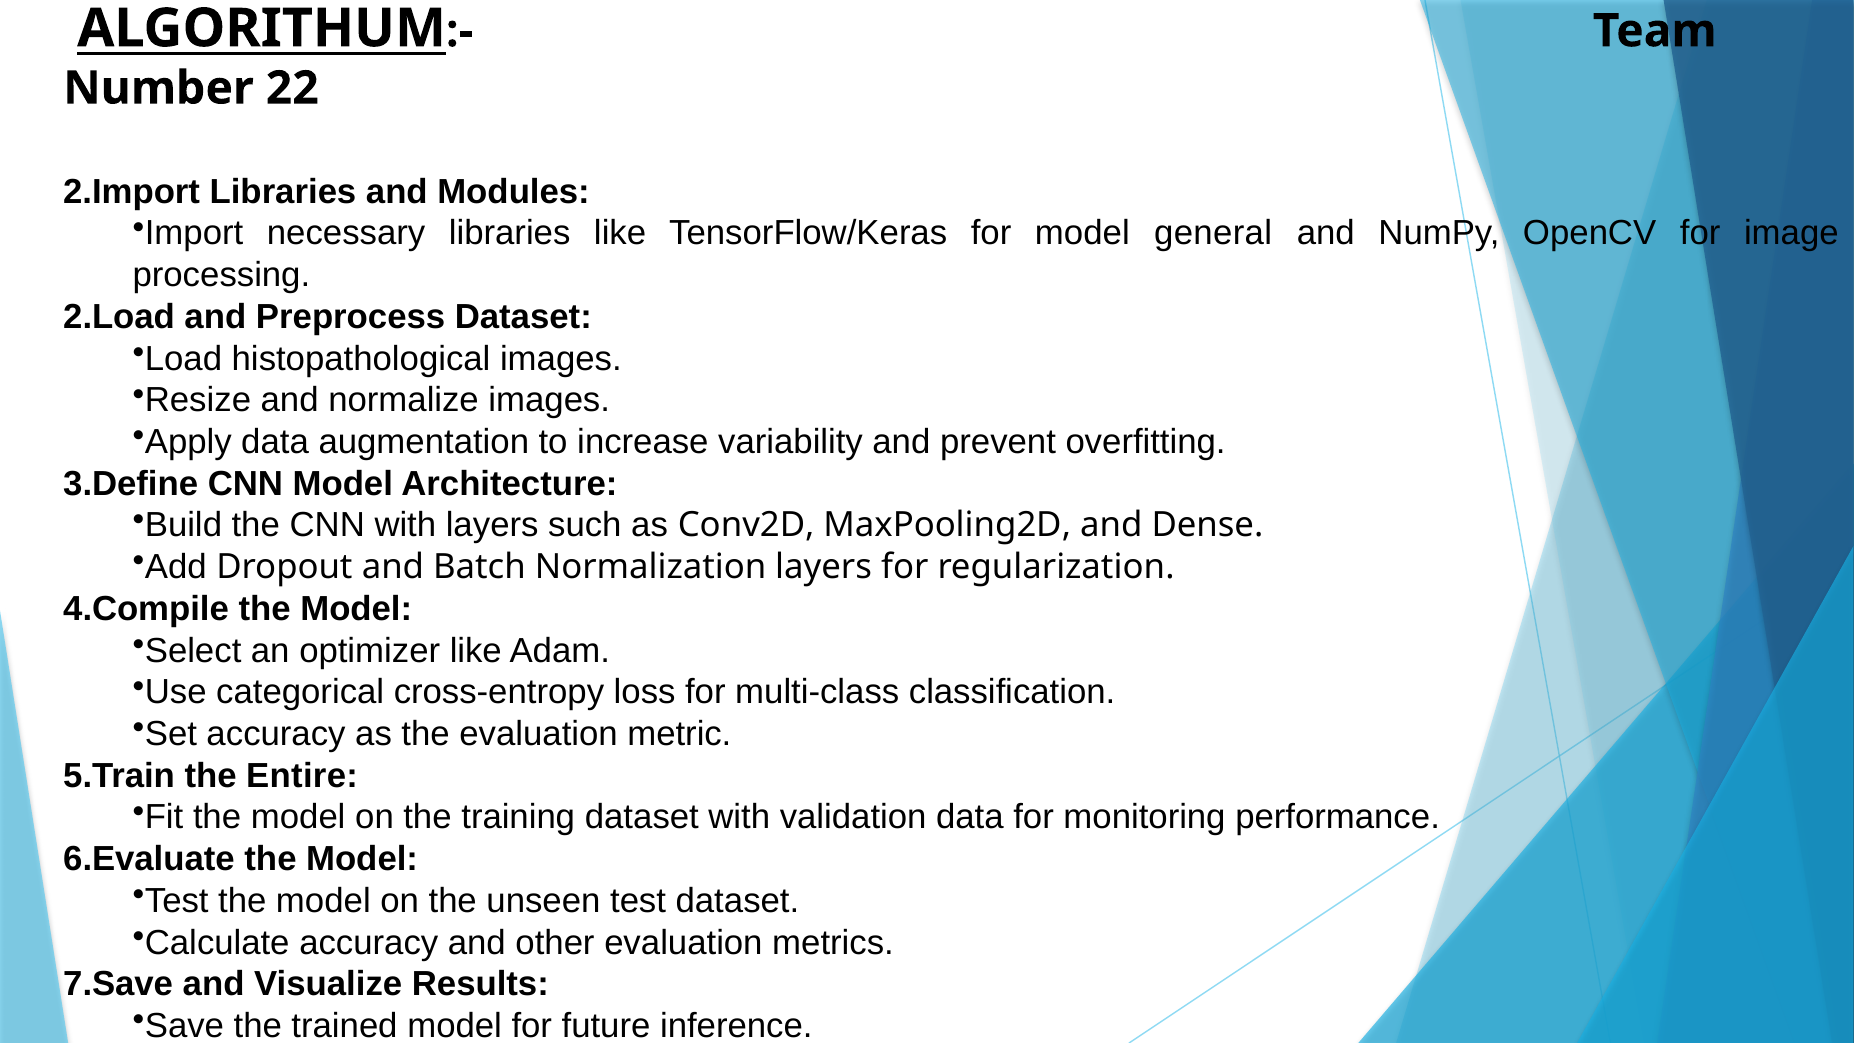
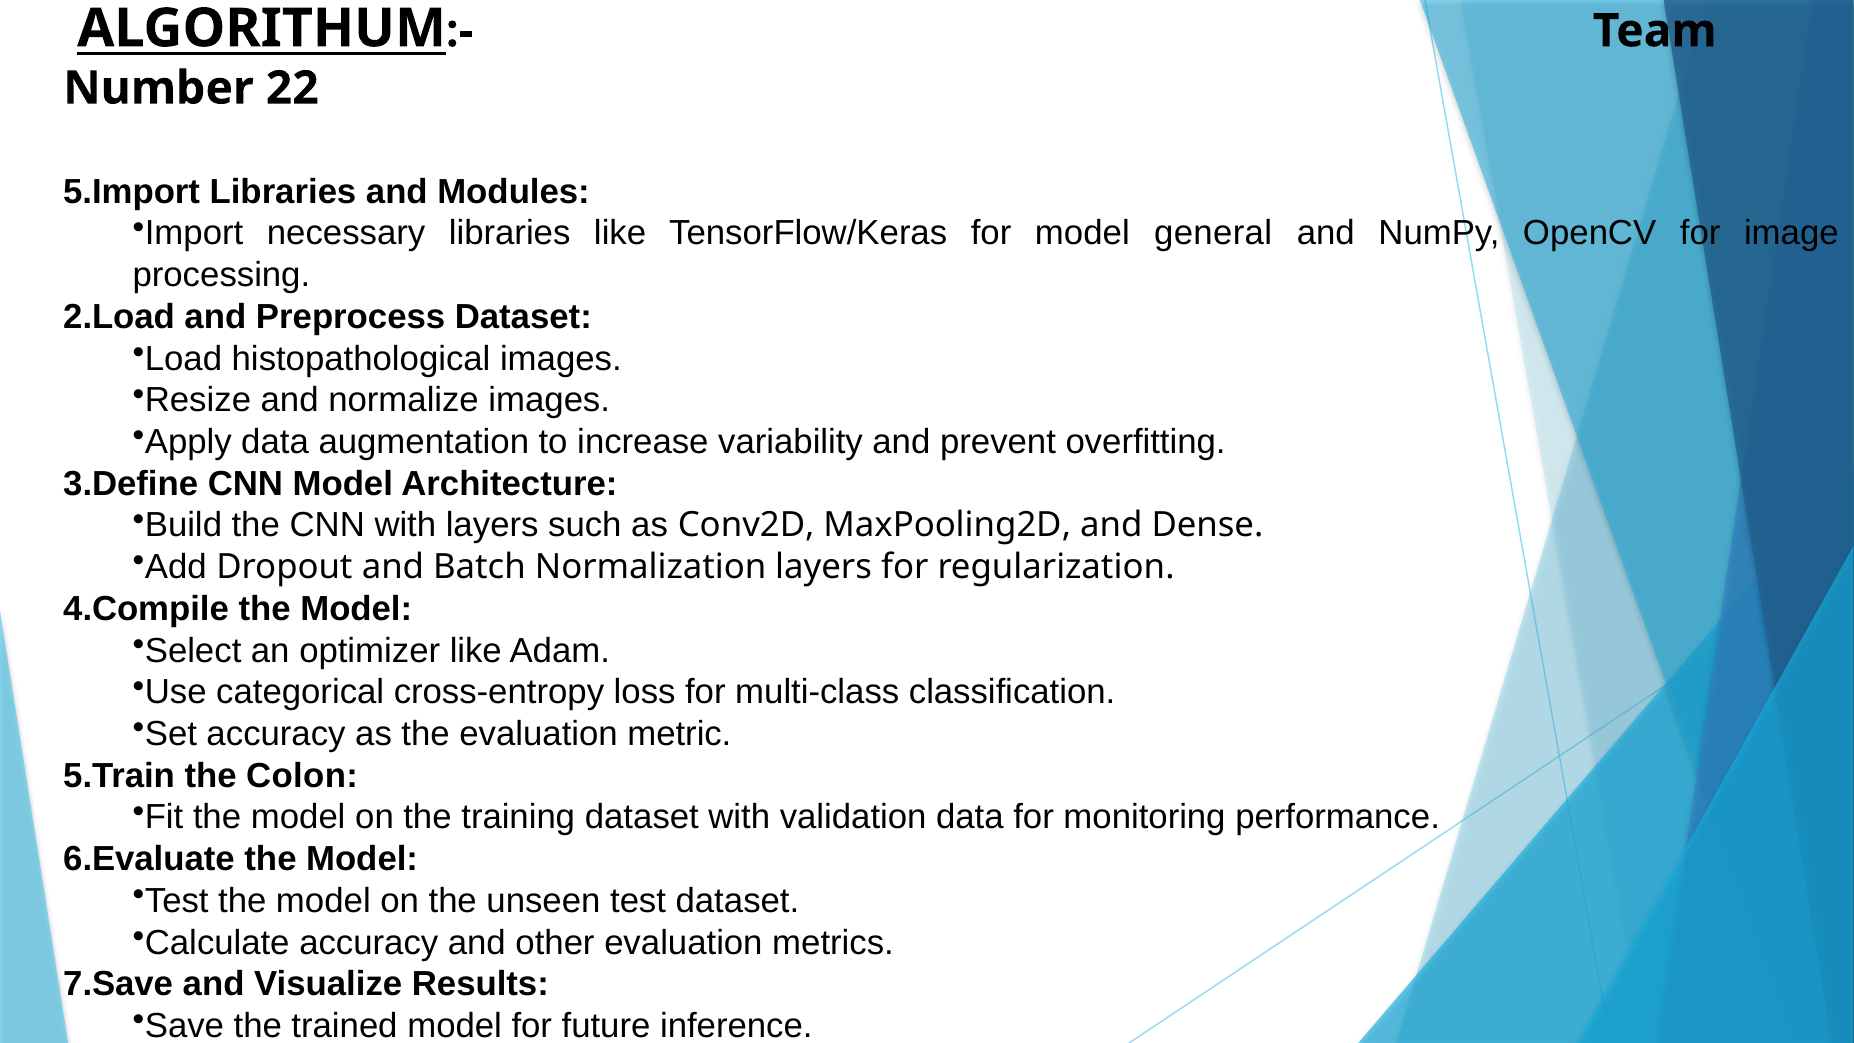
2.Import: 2.Import -> 5.Import
Entire: Entire -> Colon
